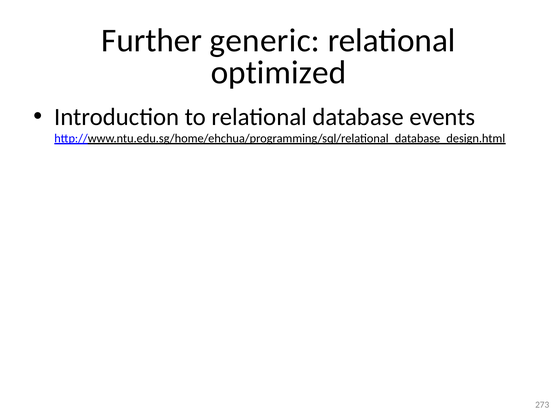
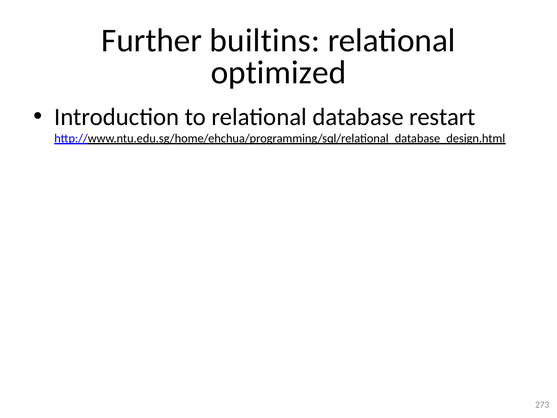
generic: generic -> builtins
events: events -> restart
